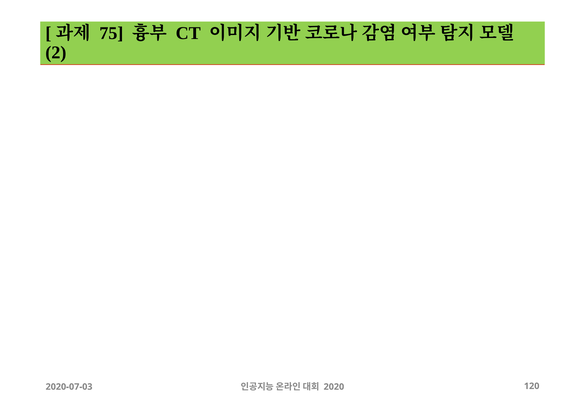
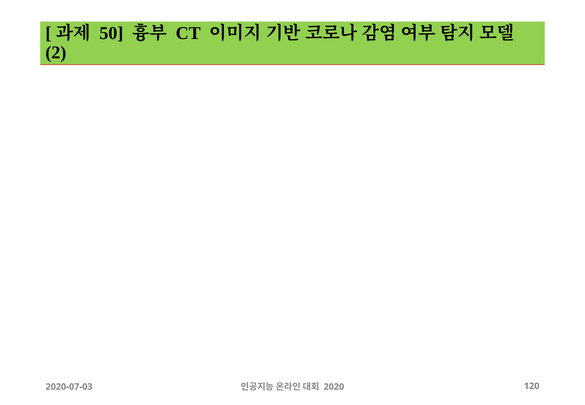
75: 75 -> 50
